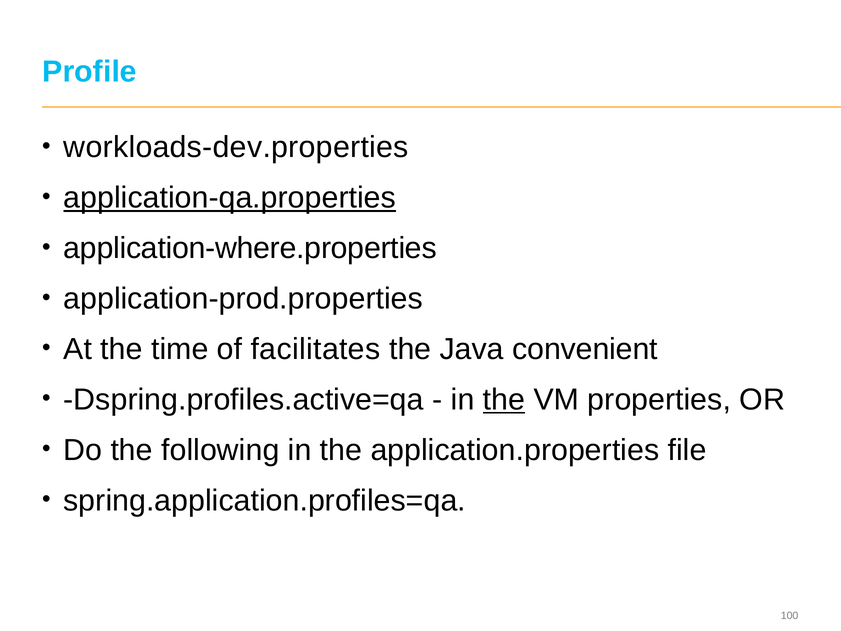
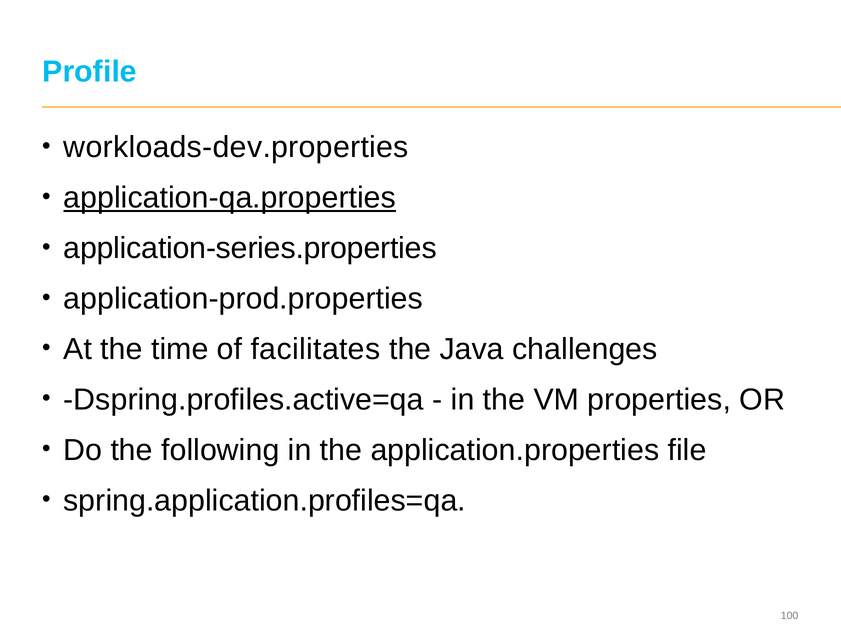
application-where.properties: application-where.properties -> application-series.properties
convenient: convenient -> challenges
the at (504, 399) underline: present -> none
